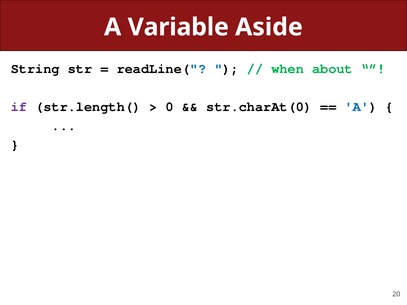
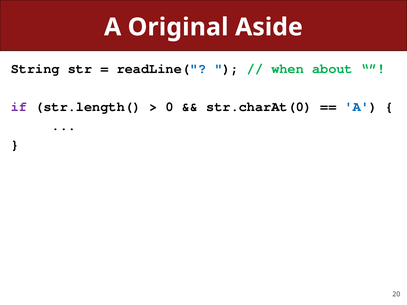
Variable: Variable -> Original
